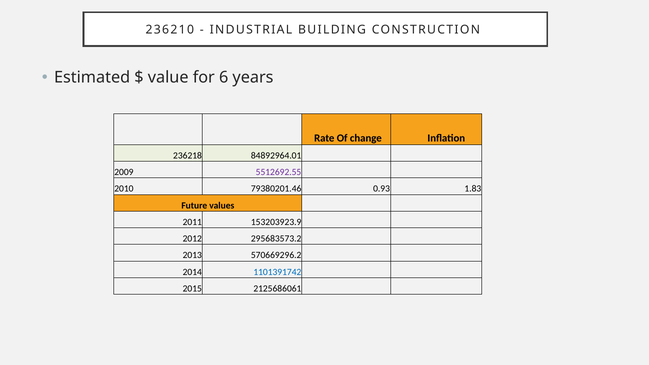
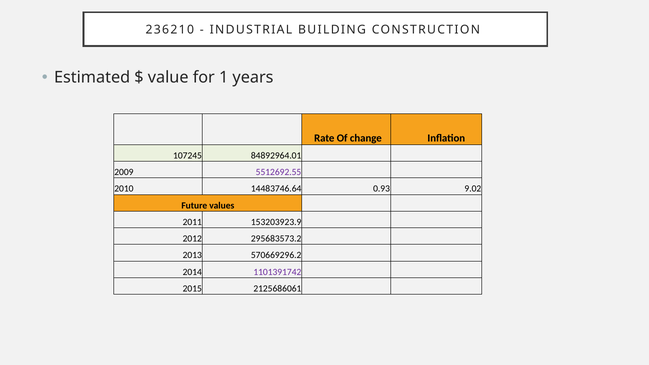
6: 6 -> 1
236218: 236218 -> 107245
79380201.46: 79380201.46 -> 14483746.64
1.83: 1.83 -> 9.02
1101391742 colour: blue -> purple
